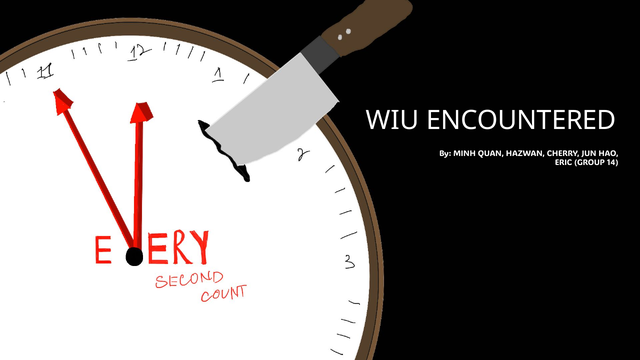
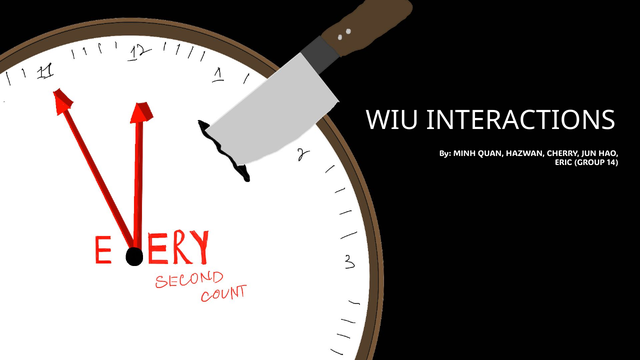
ENCOUNTERED: ENCOUNTERED -> INTERACTIONS
